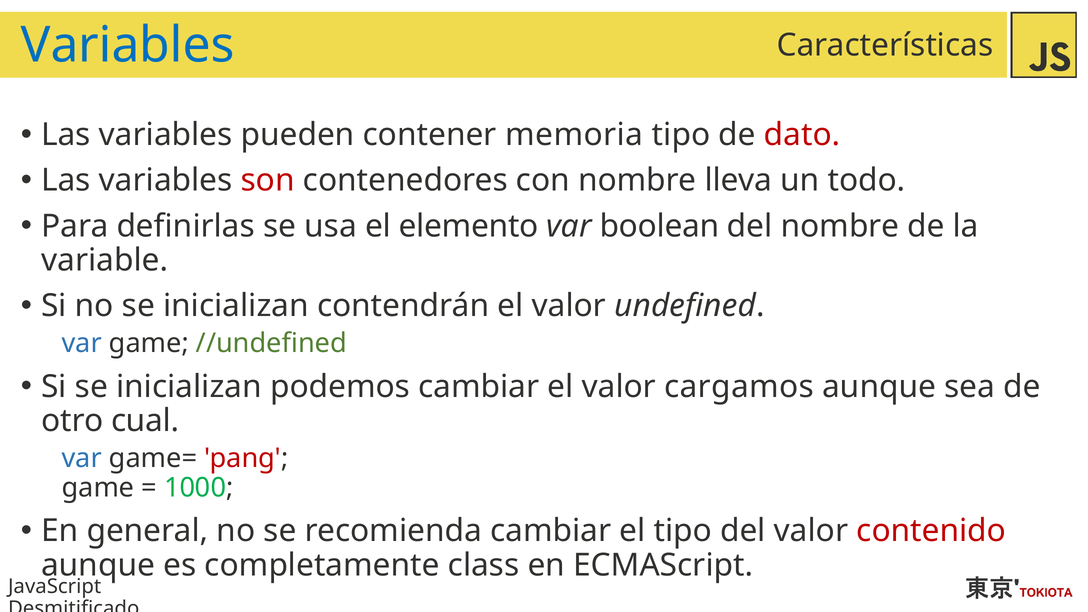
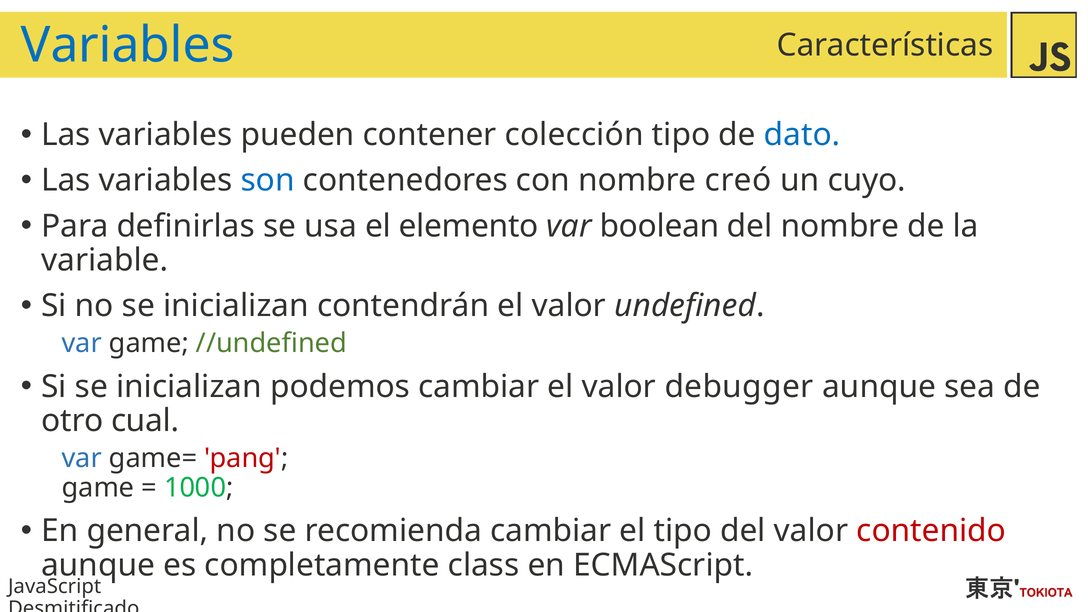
memoria: memoria -> colección
dato colour: red -> blue
son colour: red -> blue
lleva: lleva -> creó
todo: todo -> cuyo
cargamos: cargamos -> debugger
